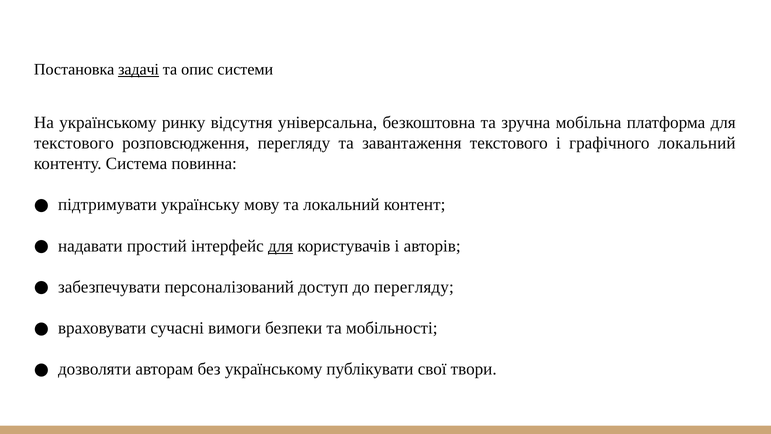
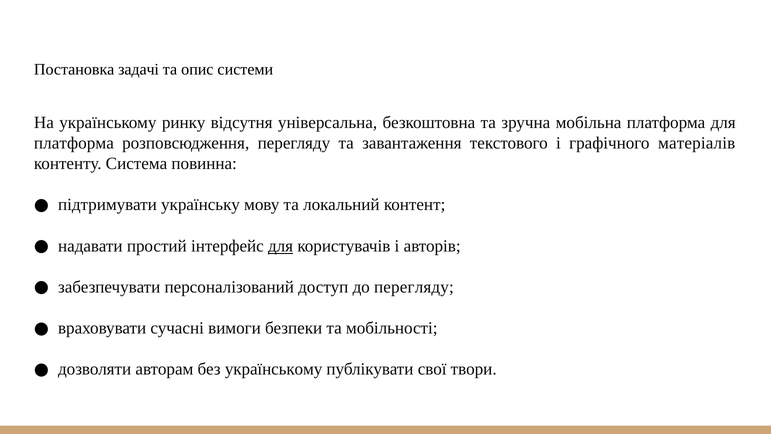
задачі underline: present -> none
текстового at (74, 143): текстового -> платформа
графічного локальний: локальний -> матеріалів
